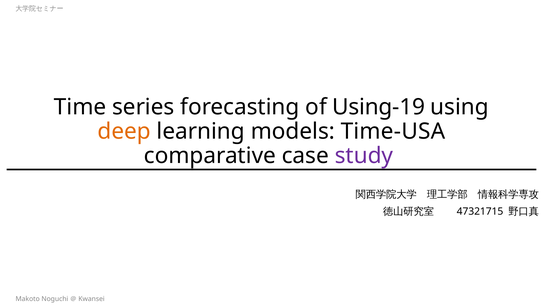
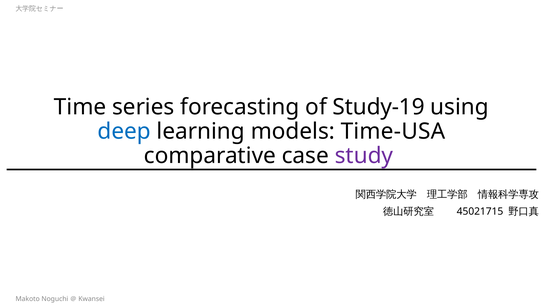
Using-19: Using-19 -> Study-19
deep colour: orange -> blue
47321715: 47321715 -> 45021715
